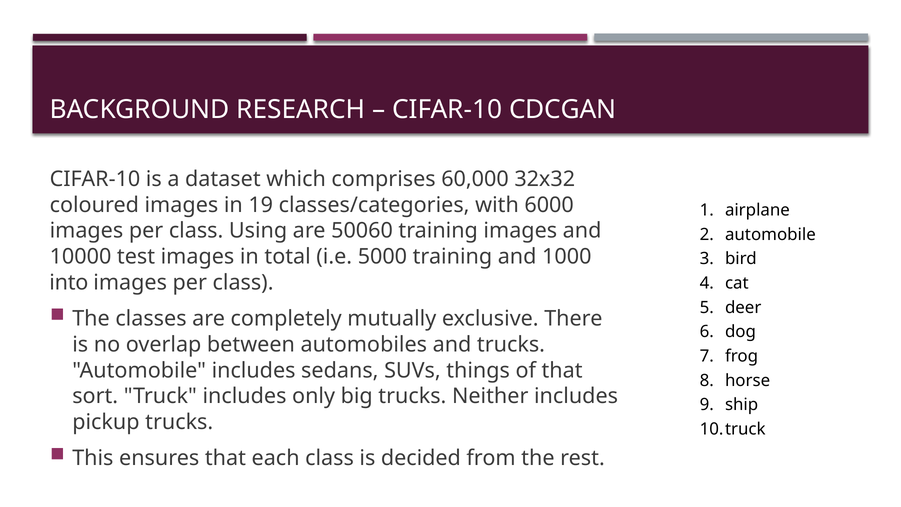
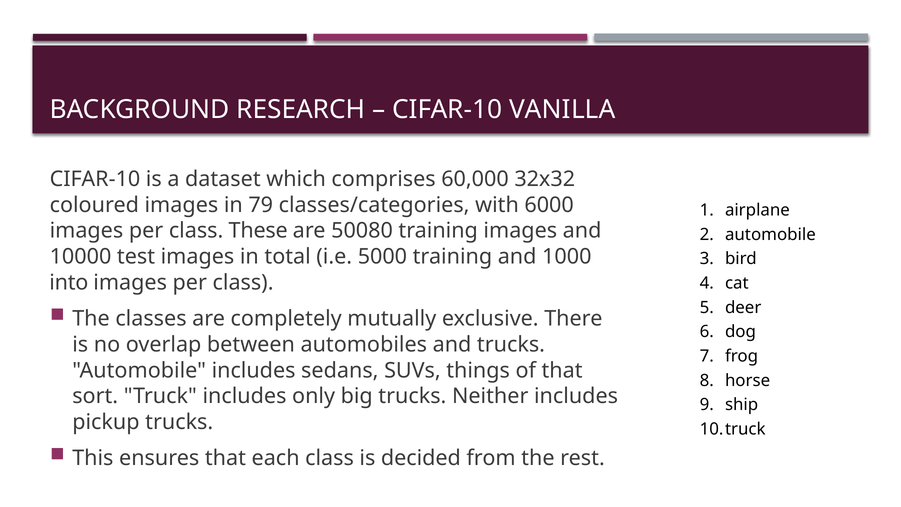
CDCGAN: CDCGAN -> VANILLA
19: 19 -> 79
Using: Using -> These
50060: 50060 -> 50080
